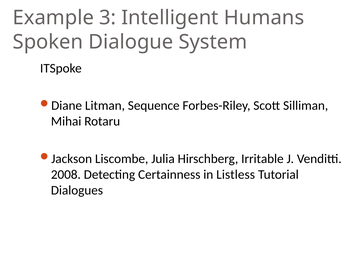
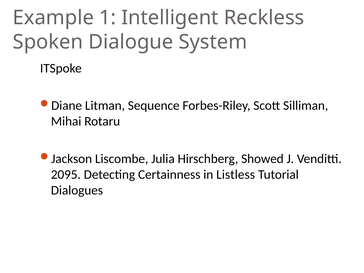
3: 3 -> 1
Humans: Humans -> Reckless
Irritable: Irritable -> Showed
2008: 2008 -> 2095
